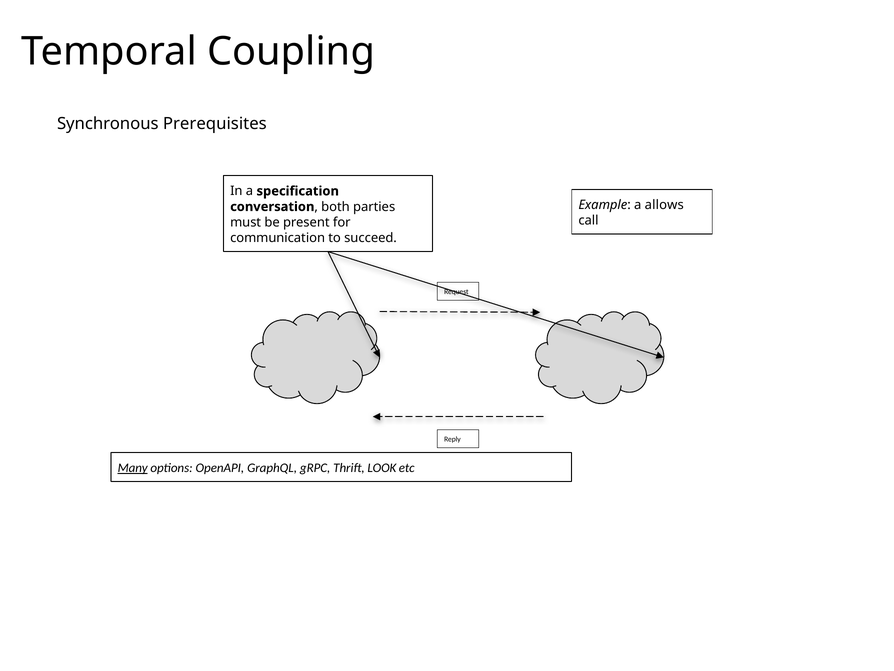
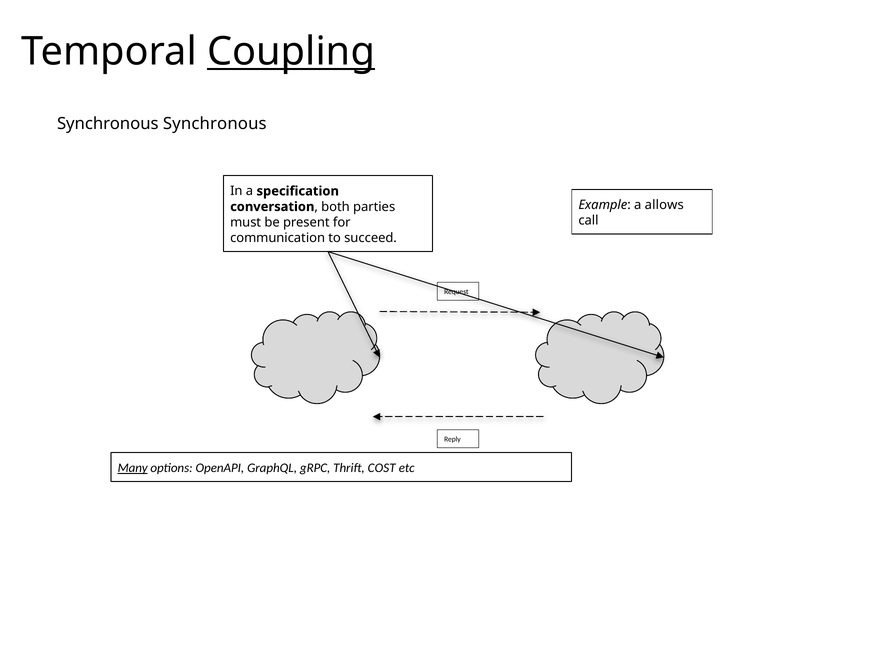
Coupling underline: none -> present
Synchronous Prerequisites: Prerequisites -> Synchronous
LOOK: LOOK -> COST
